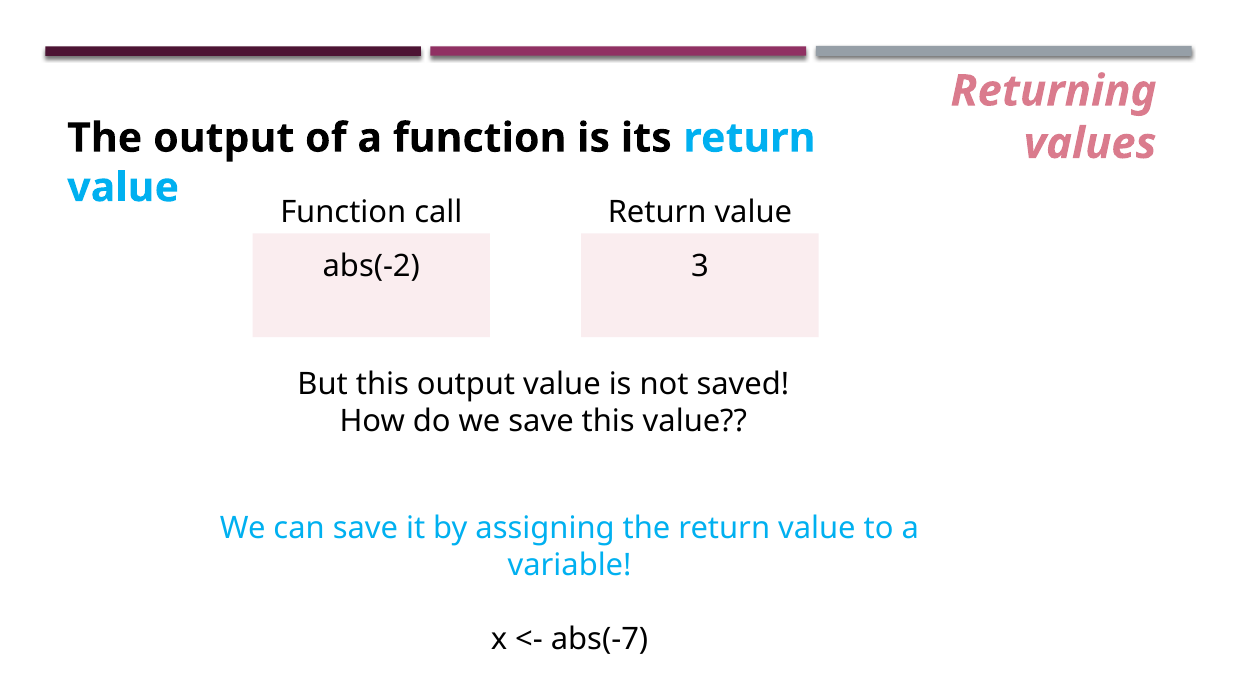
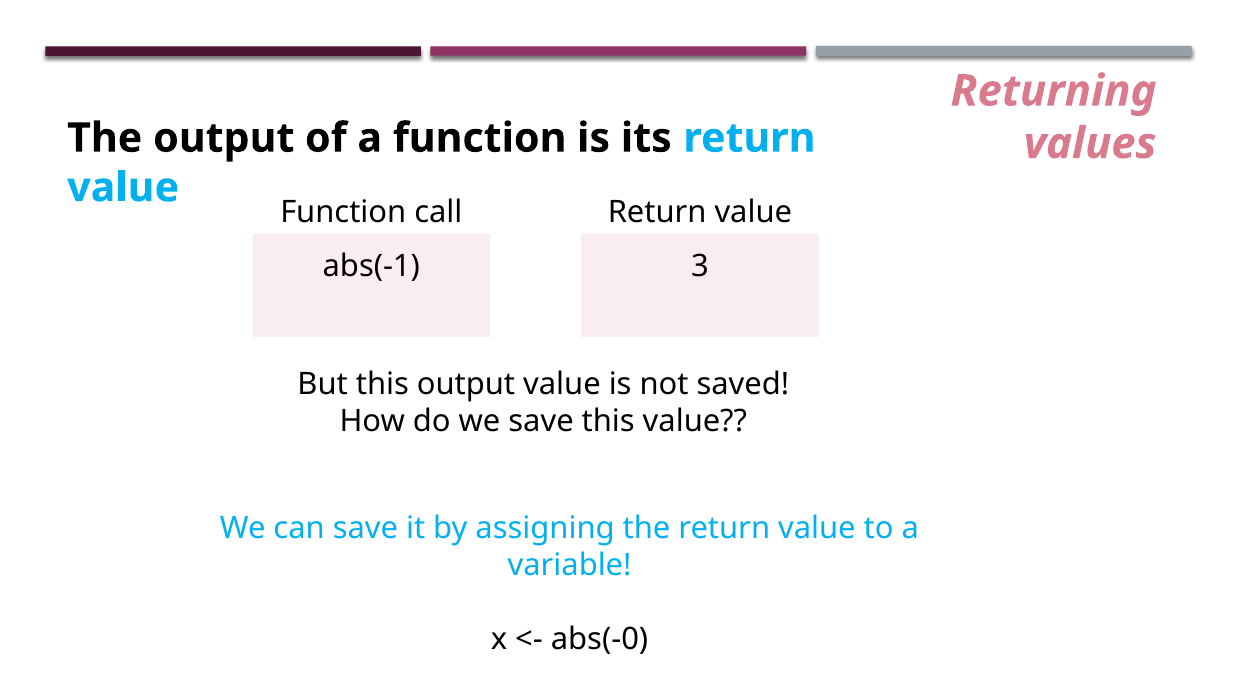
abs(-2: abs(-2 -> abs(-1
abs(-7: abs(-7 -> abs(-0
